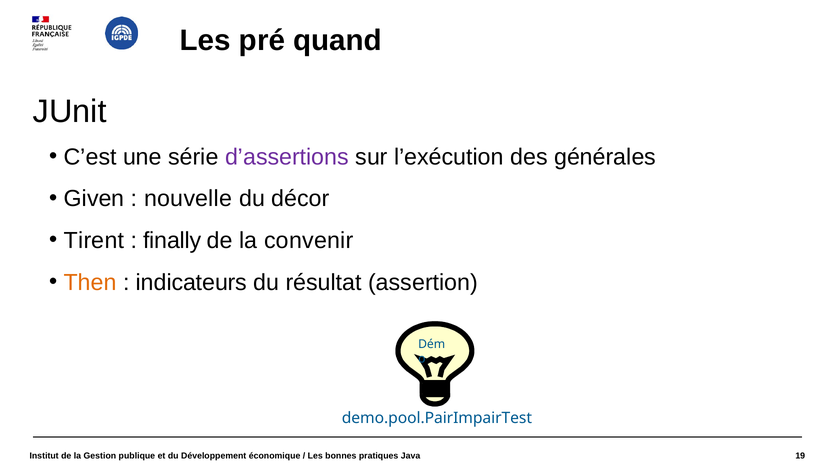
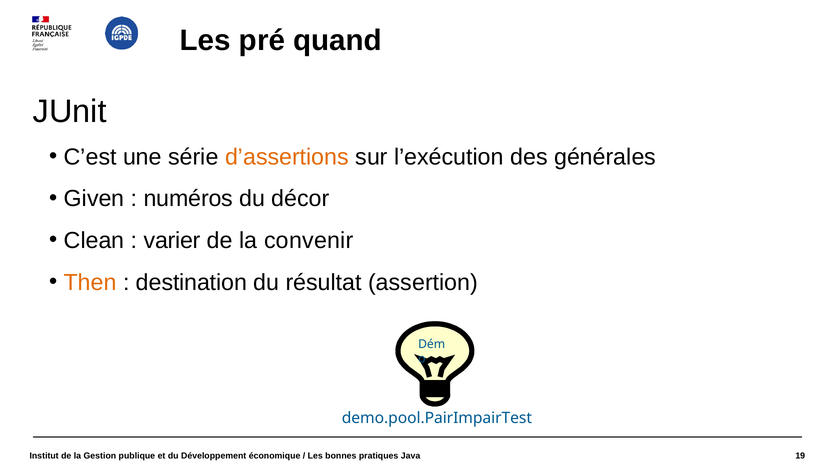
d’assertions colour: purple -> orange
nouvelle: nouvelle -> numéros
Tirent: Tirent -> Clean
finally: finally -> varier
indicateurs: indicateurs -> destination
